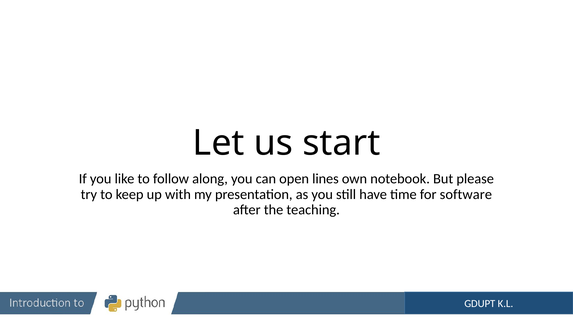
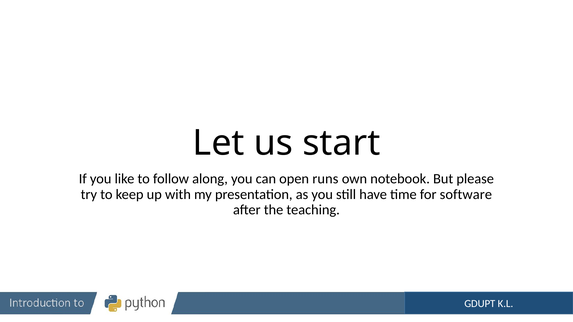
lines: lines -> runs
